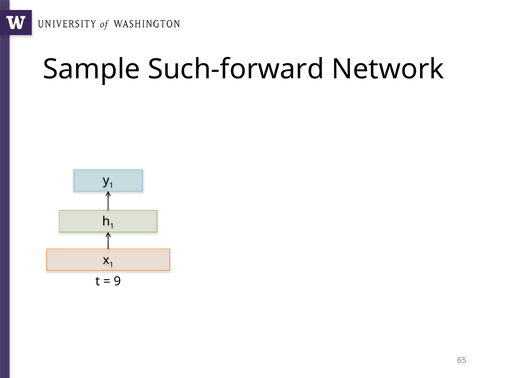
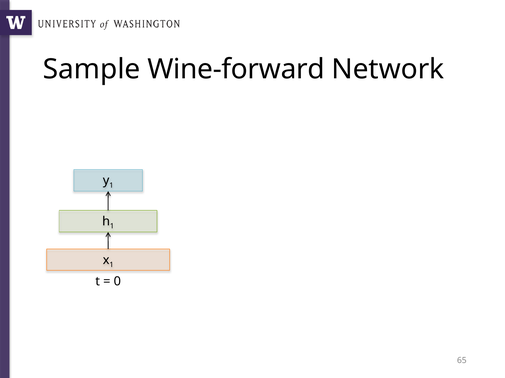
Such-forward: Such-forward -> Wine-forward
9: 9 -> 0
